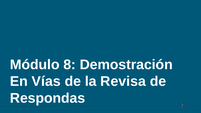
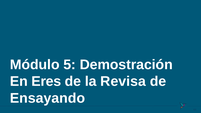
8: 8 -> 5
Vías: Vías -> Eres
Respondas: Respondas -> Ensayando
